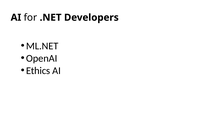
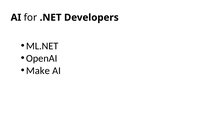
Ethics: Ethics -> Make
